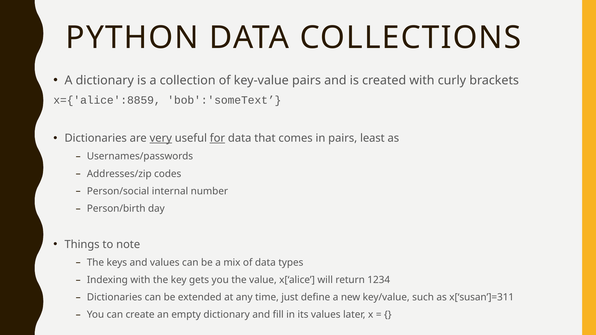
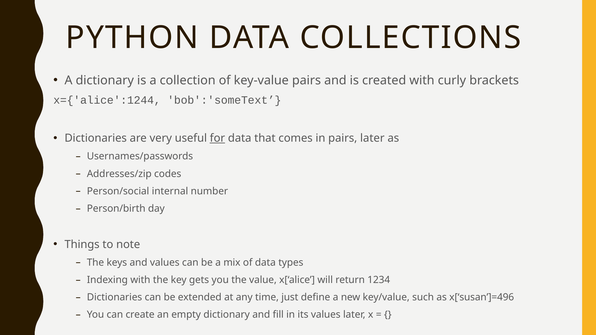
x={'alice':8859: x={'alice':8859 -> x={'alice':1244
very underline: present -> none
pairs least: least -> later
x[‘susan’]=311: x[‘susan’]=311 -> x[‘susan’]=496
